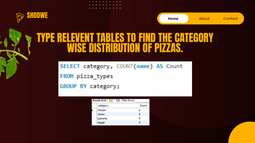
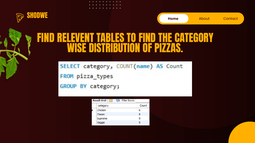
TYPE at (46, 39): TYPE -> FIND
